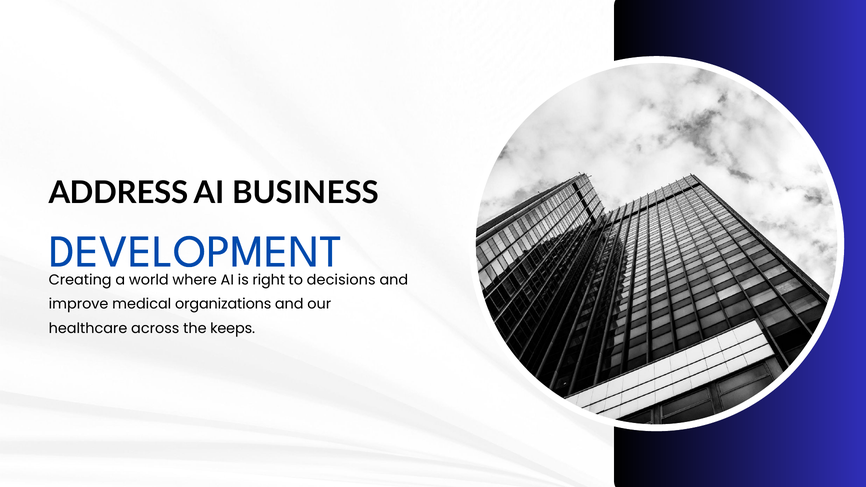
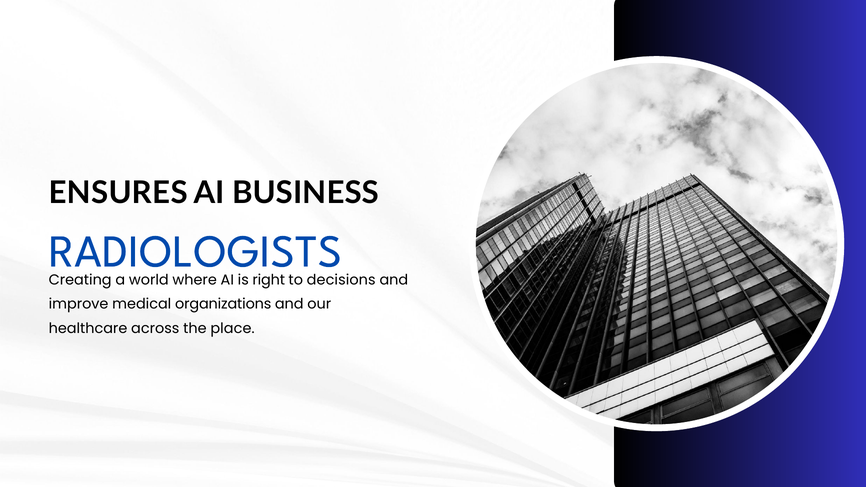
ADDRESS: ADDRESS -> ENSURES
DEVELOPMENT: DEVELOPMENT -> RADIOLOGISTS
keeps: keeps -> place
